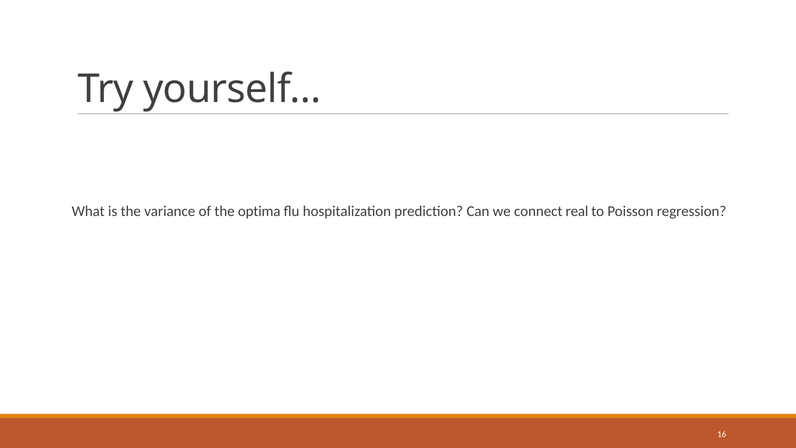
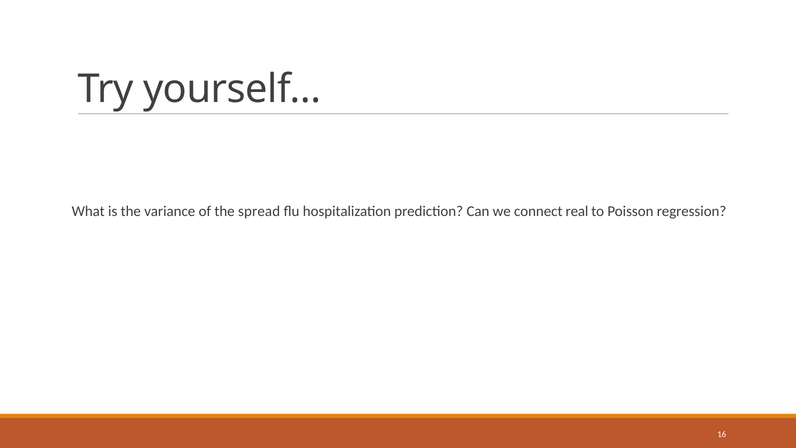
optima: optima -> spread
